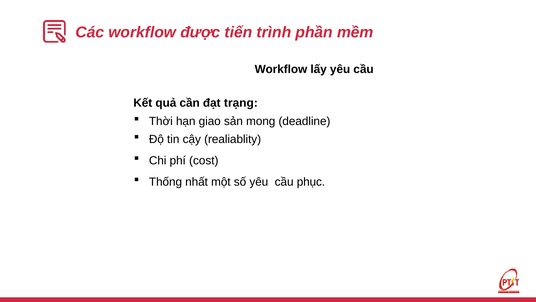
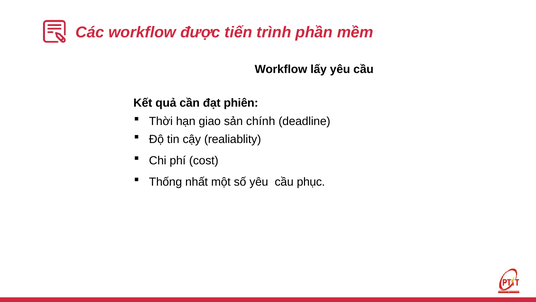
trạng: trạng -> phiên
mong: mong -> chính
